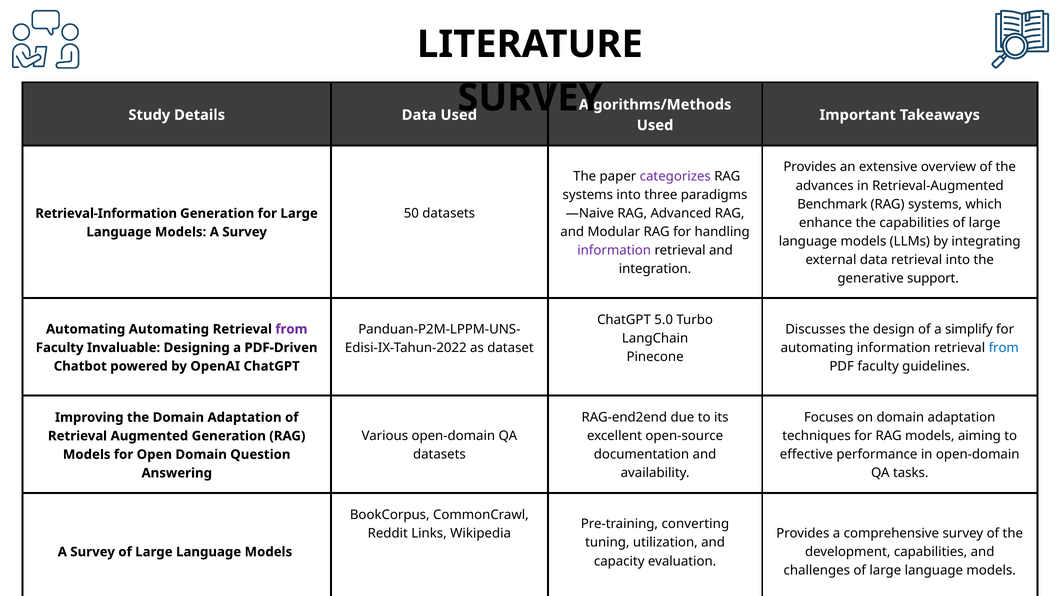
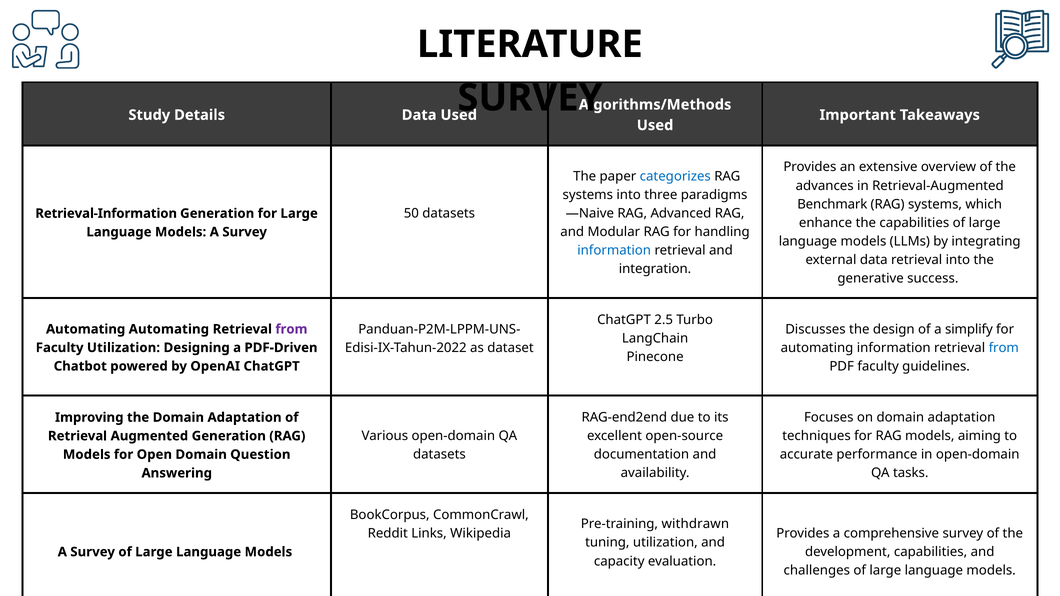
categorizes colour: purple -> blue
information at (614, 251) colour: purple -> blue
support: support -> success
5.0: 5.0 -> 2.5
Faculty Invaluable: Invaluable -> Utilization
effective: effective -> accurate
converting: converting -> withdrawn
